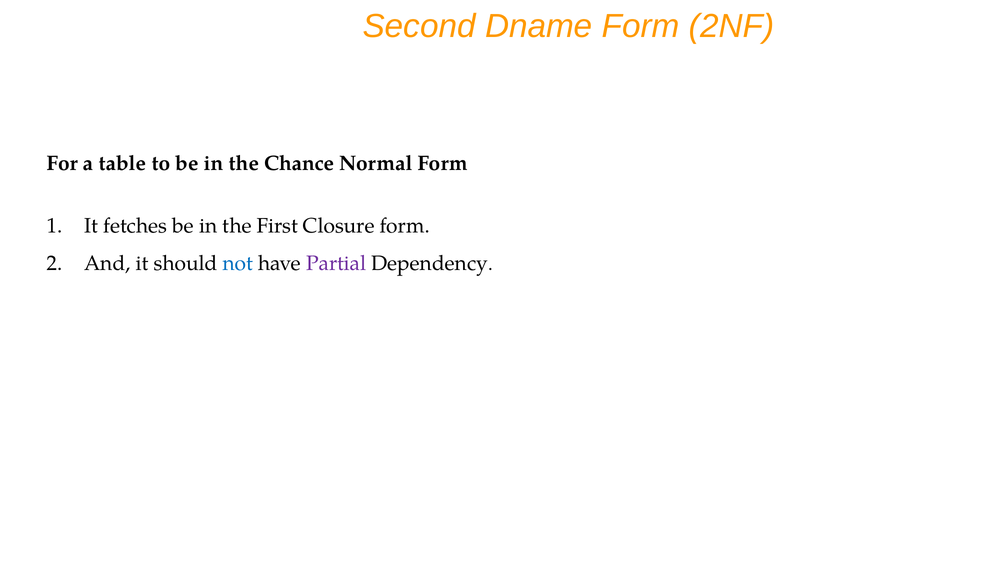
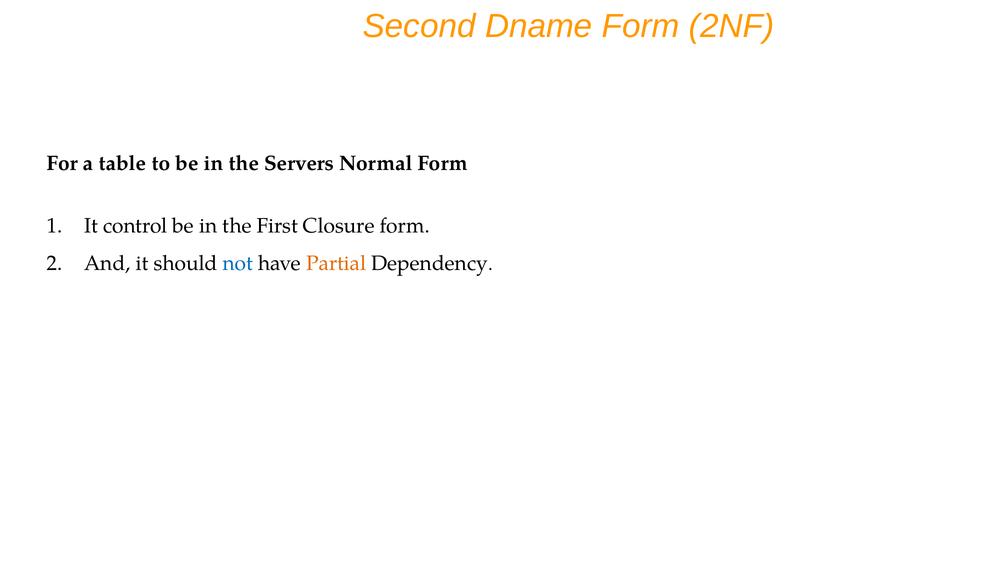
Chance: Chance -> Servers
fetches: fetches -> control
Partial colour: purple -> orange
